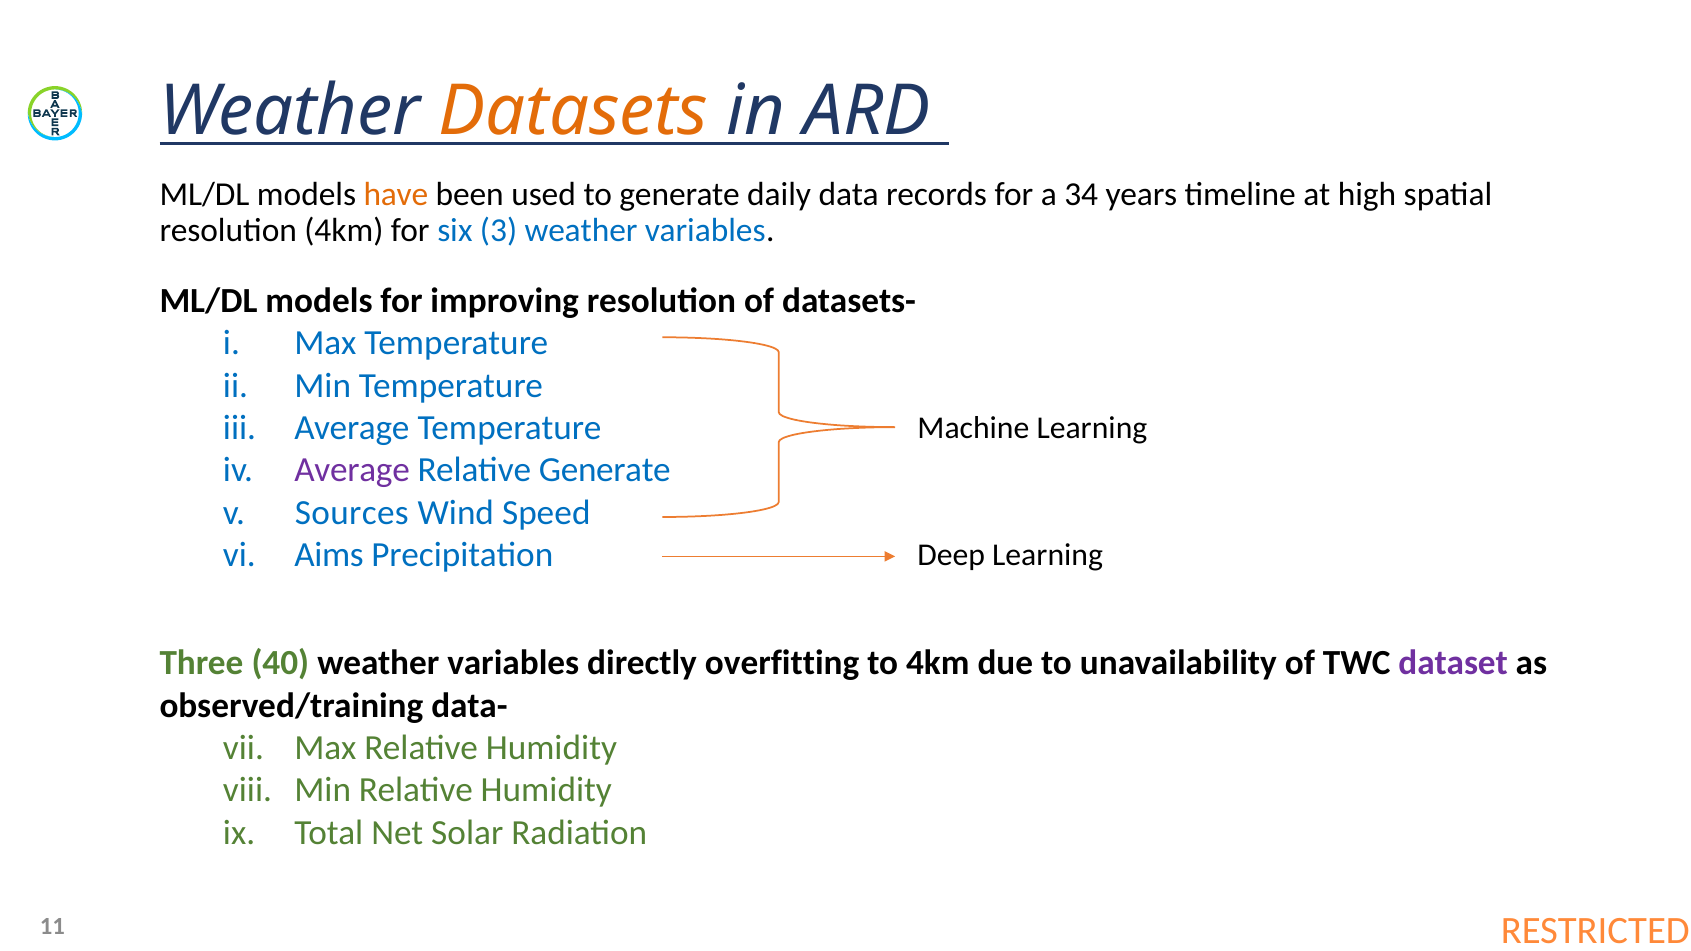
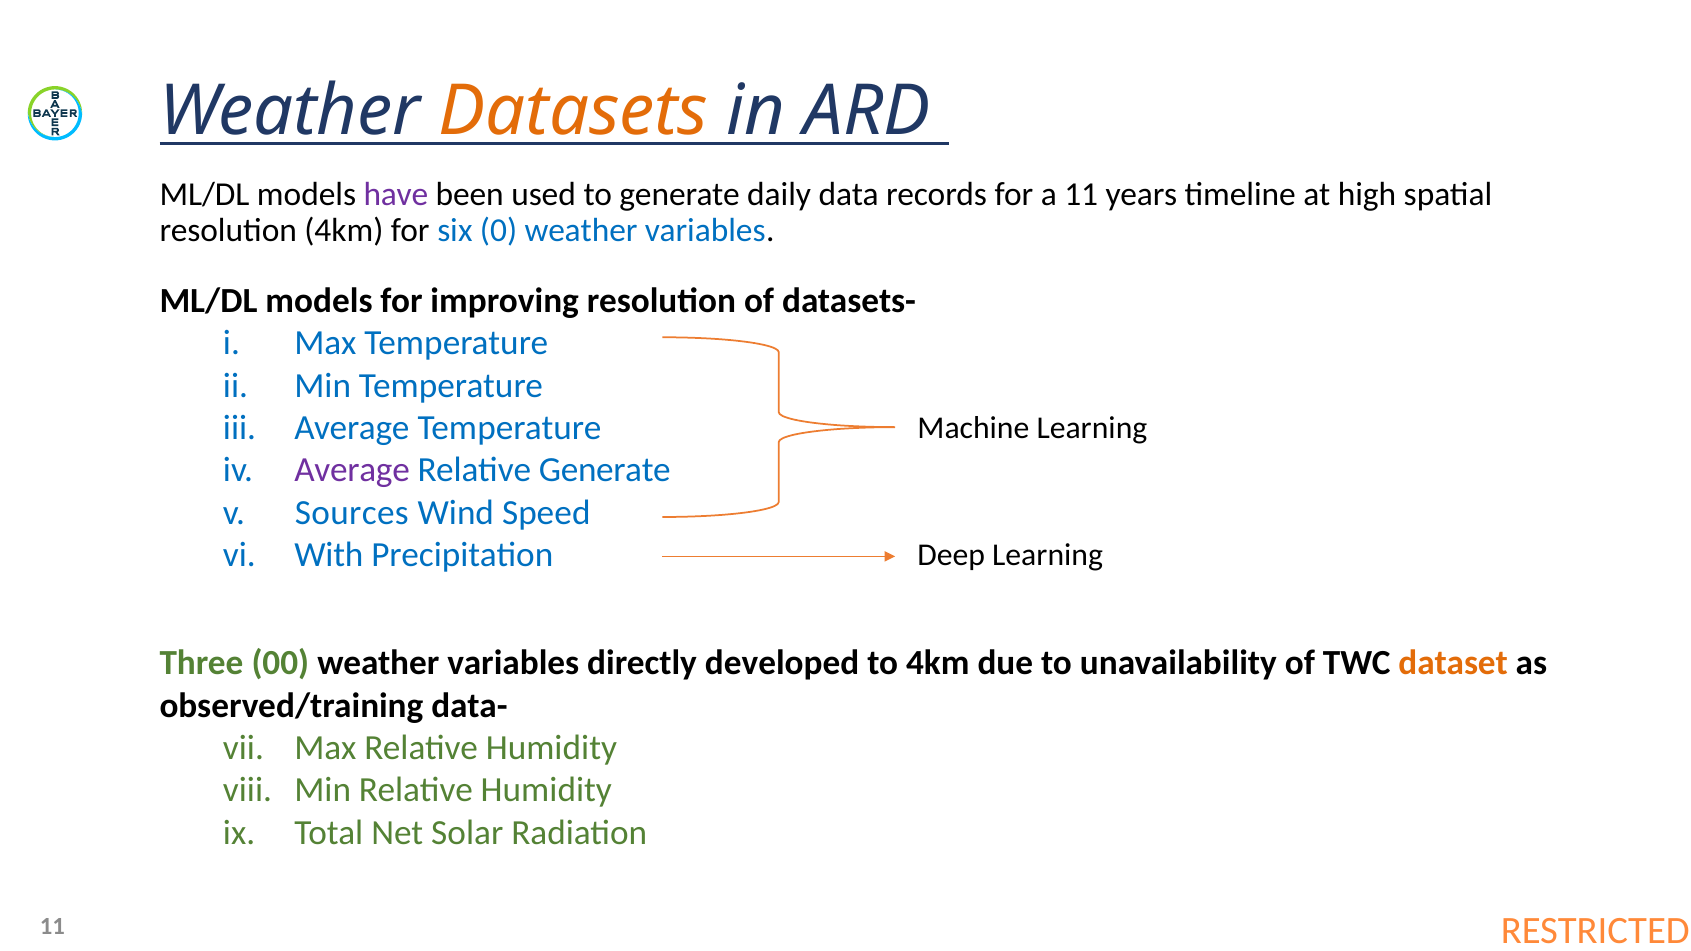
have colour: orange -> purple
a 34: 34 -> 11
3: 3 -> 0
Aims: Aims -> With
40: 40 -> 00
overfitting: overfitting -> developed
dataset colour: purple -> orange
